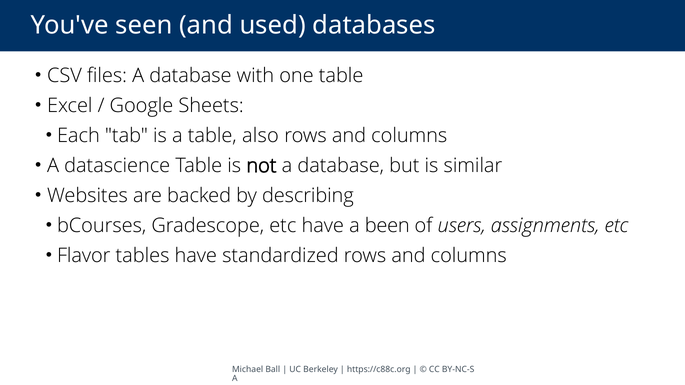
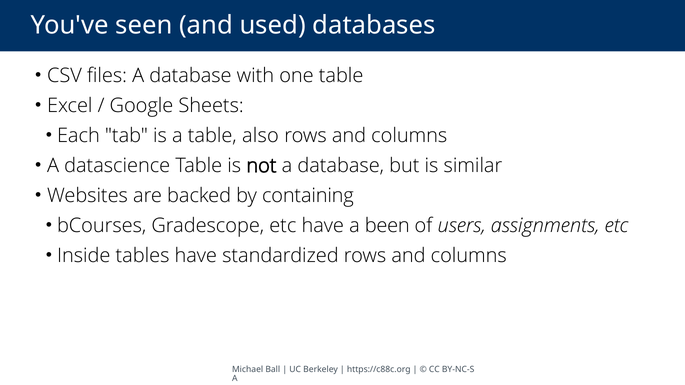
describing: describing -> containing
Flavor: Flavor -> Inside
